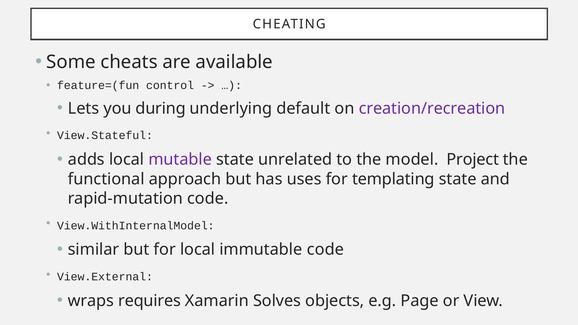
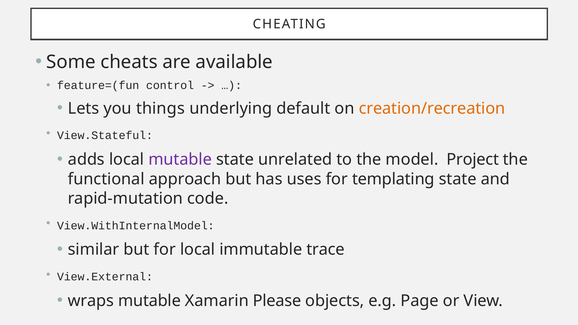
during: during -> things
creation/recreation colour: purple -> orange
immutable code: code -> trace
wraps requires: requires -> mutable
Solves: Solves -> Please
